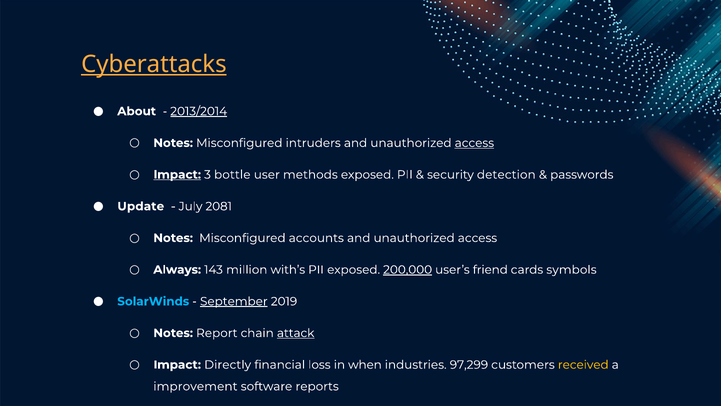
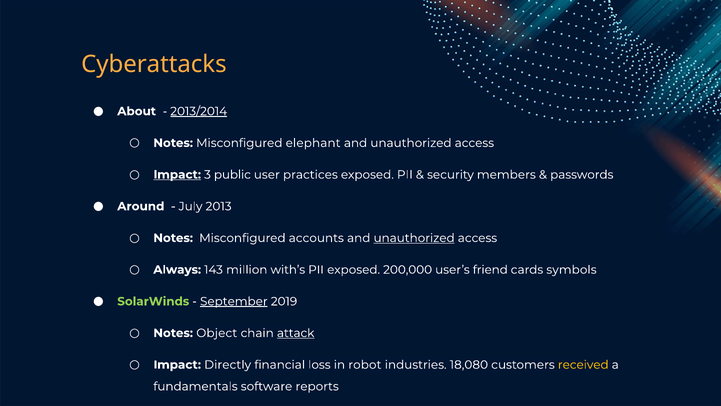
Cyberattacks underline: present -> none
intruders: intruders -> elephant
access at (474, 143) underline: present -> none
bottle: bottle -> public
methods: methods -> practices
detection: detection -> members
Update: Update -> Around
2081: 2081 -> 2013
unauthorized at (414, 238) underline: none -> present
200,000 underline: present -> none
SolarWinds colour: light blue -> light green
Report: Report -> Object
when: when -> robot
97,299: 97,299 -> 18,080
improvement: improvement -> fundamentals
